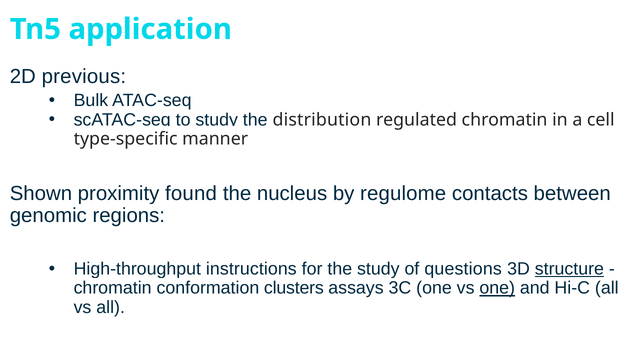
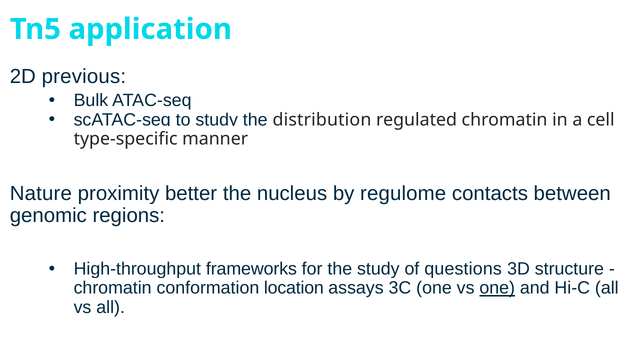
Shown: Shown -> Nature
found: found -> better
instructions: instructions -> frameworks
structure underline: present -> none
clusters: clusters -> location
